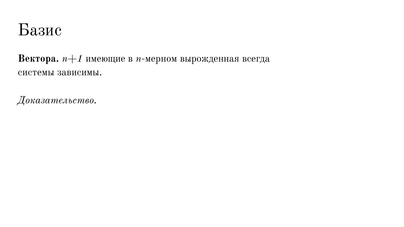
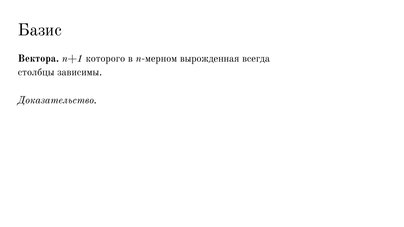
имеющие: имеющие -> которого
системы: системы -> столбцы
